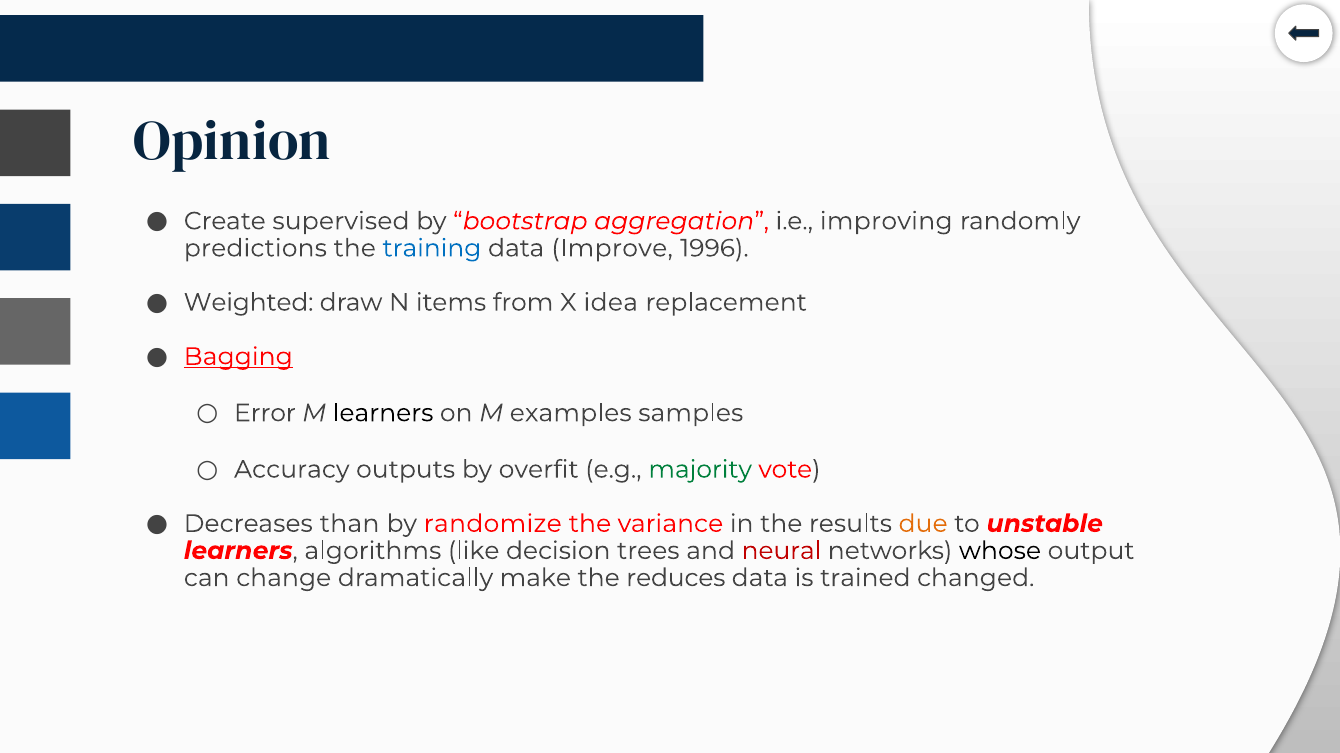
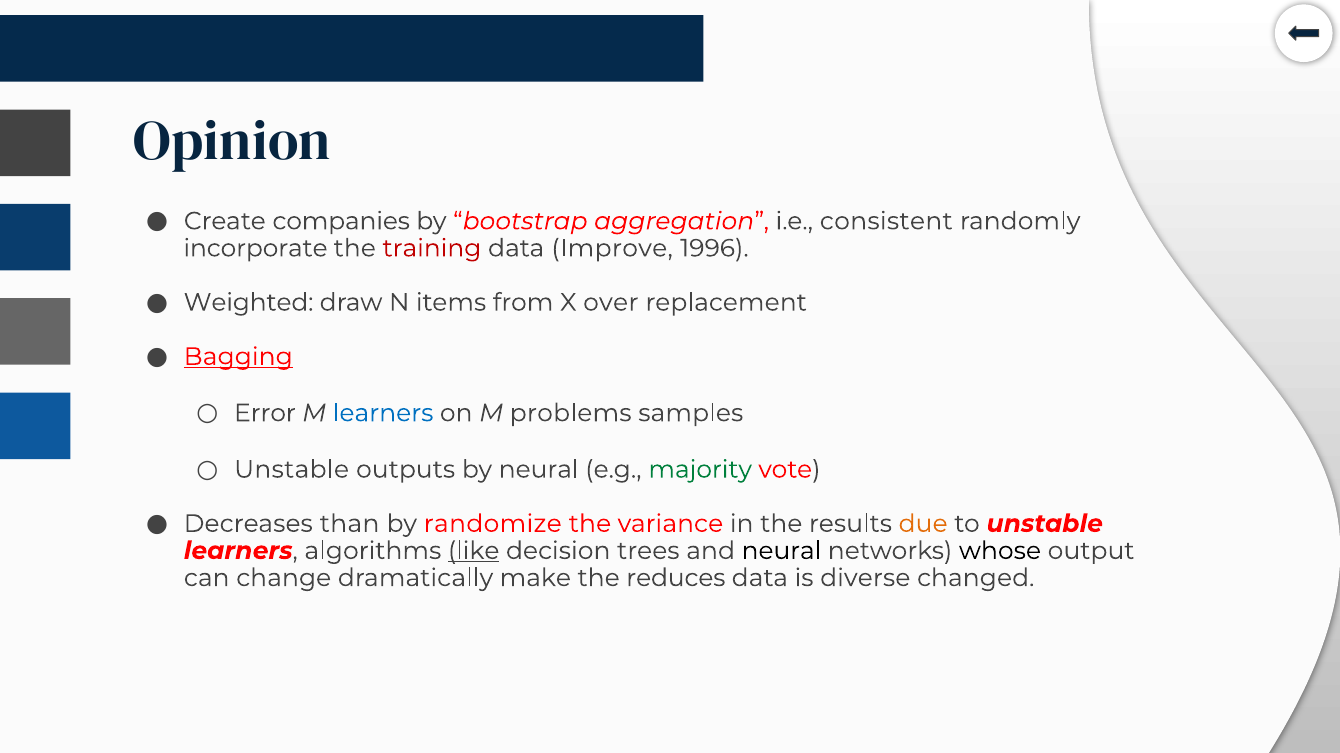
supervised: supervised -> companies
improving: improving -> consistent
predictions: predictions -> incorporate
training colour: blue -> red
idea: idea -> over
learners at (383, 413) colour: black -> blue
examples: examples -> problems
Accuracy at (292, 470): Accuracy -> Unstable
by overfit: overfit -> neural
like underline: none -> present
neural at (781, 551) colour: red -> black
trained: trained -> diverse
